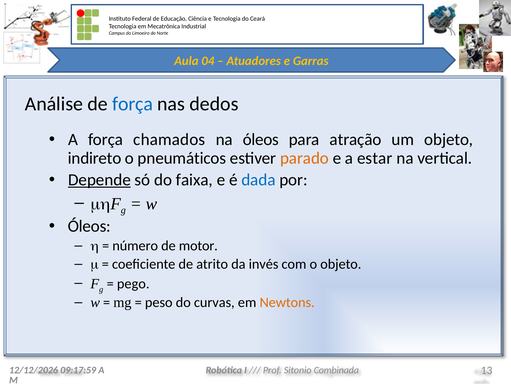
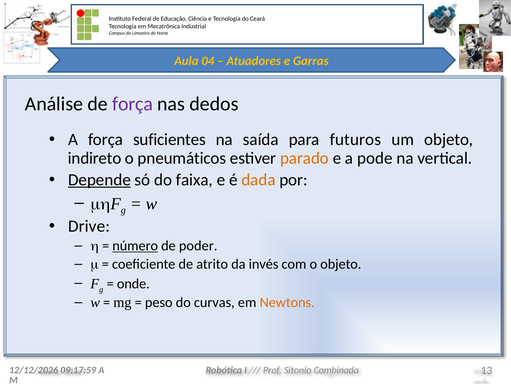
força at (133, 104) colour: blue -> purple
chamados: chamados -> suficientes
na óleos: óleos -> saída
atração: atração -> futuros
estar: estar -> pode
dada colour: blue -> orange
Óleos at (89, 226): Óleos -> Drive
número underline: none -> present
motor: motor -> poder
pego: pego -> onde
